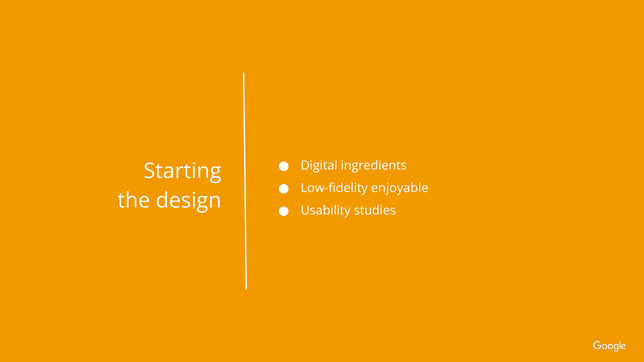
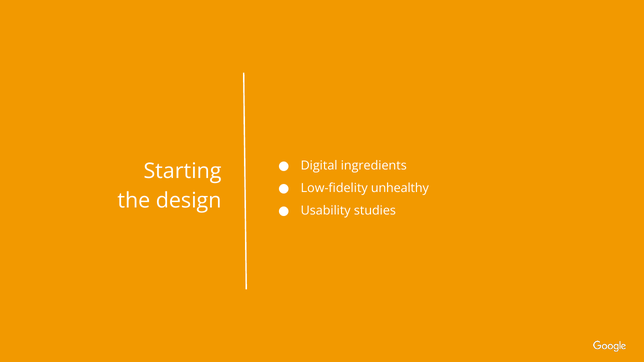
enjoyable: enjoyable -> unhealthy
